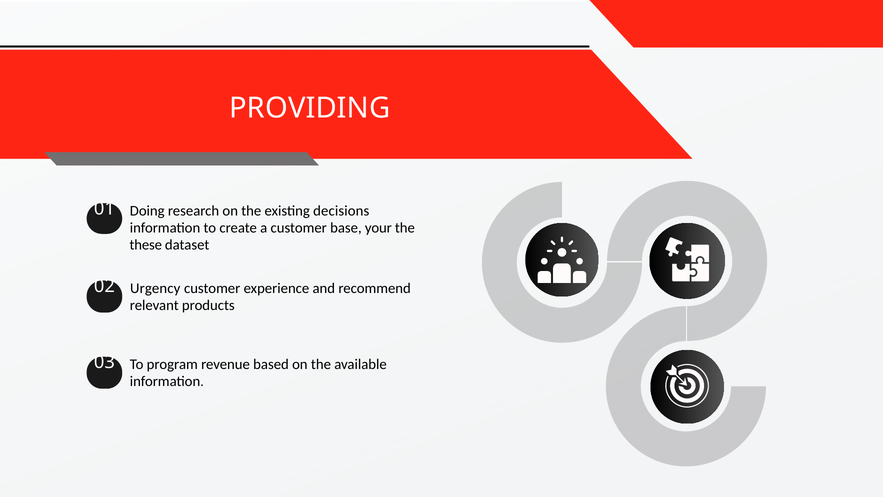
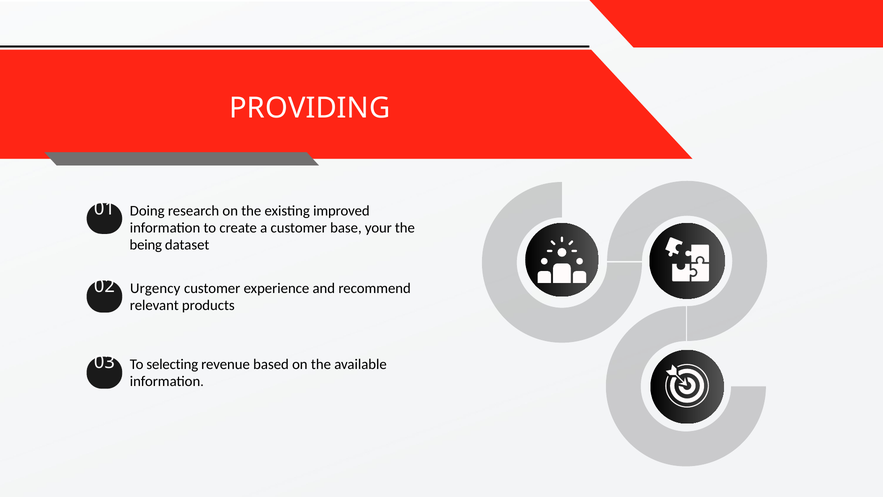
decisions: decisions -> improved
these: these -> being
program: program -> selecting
